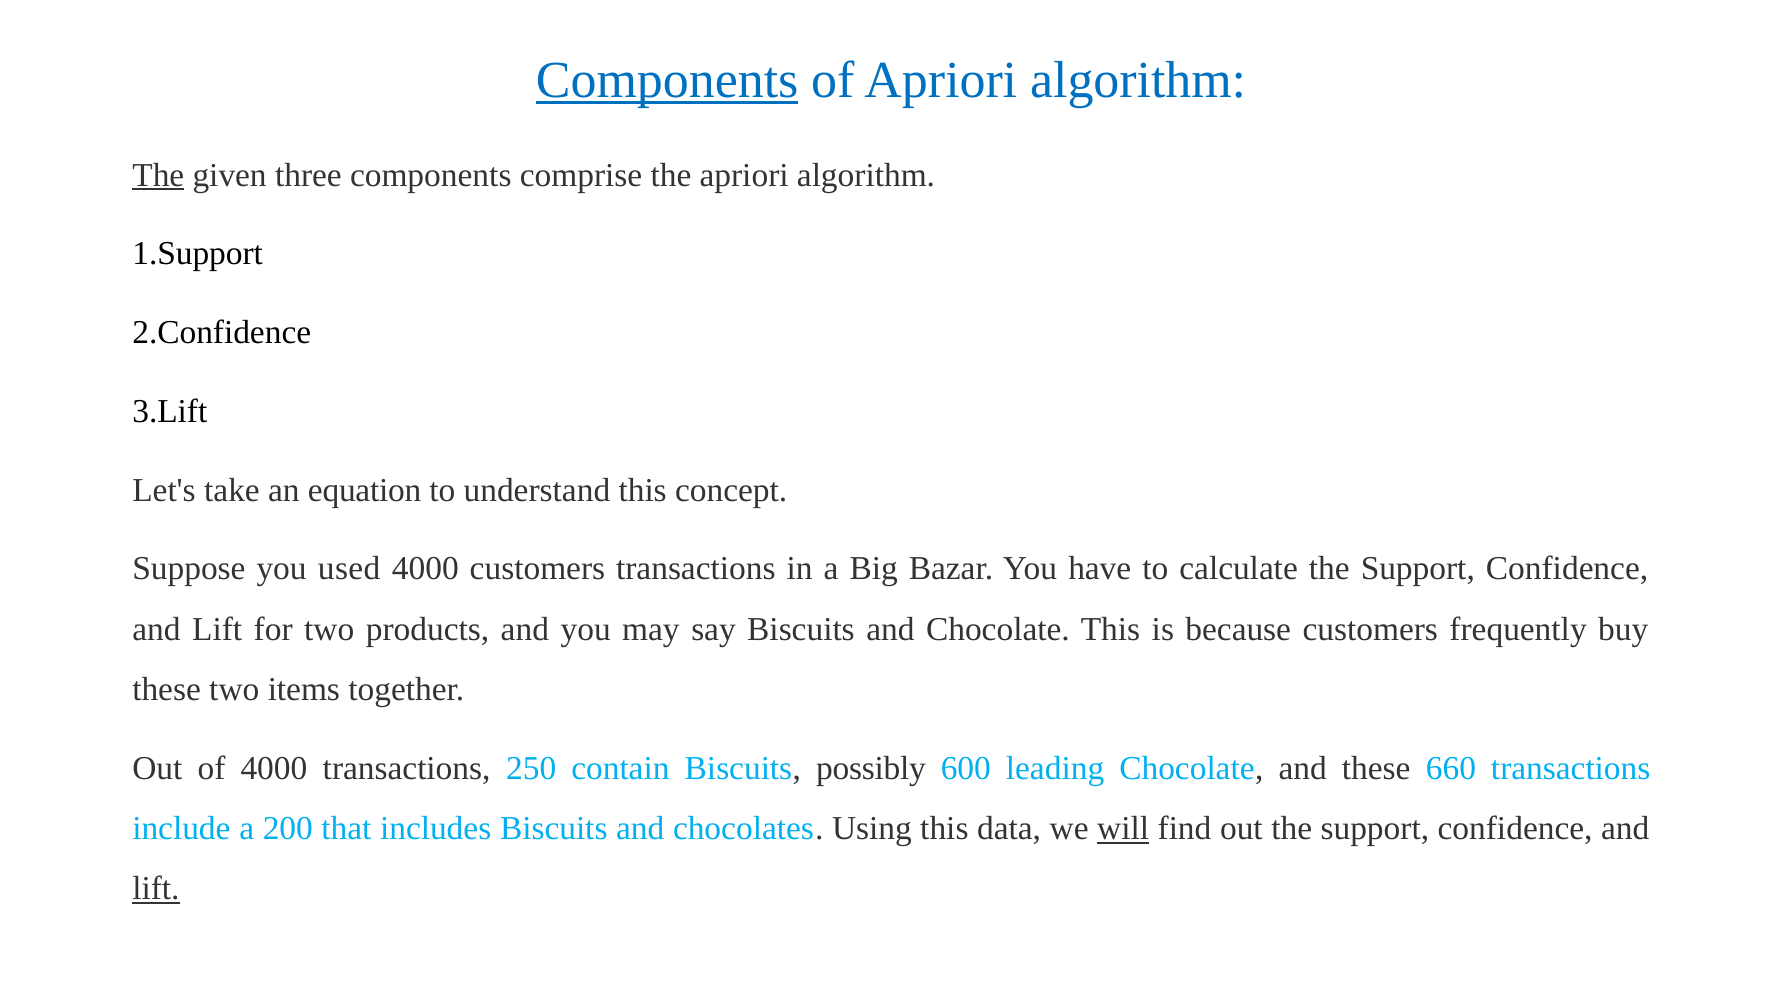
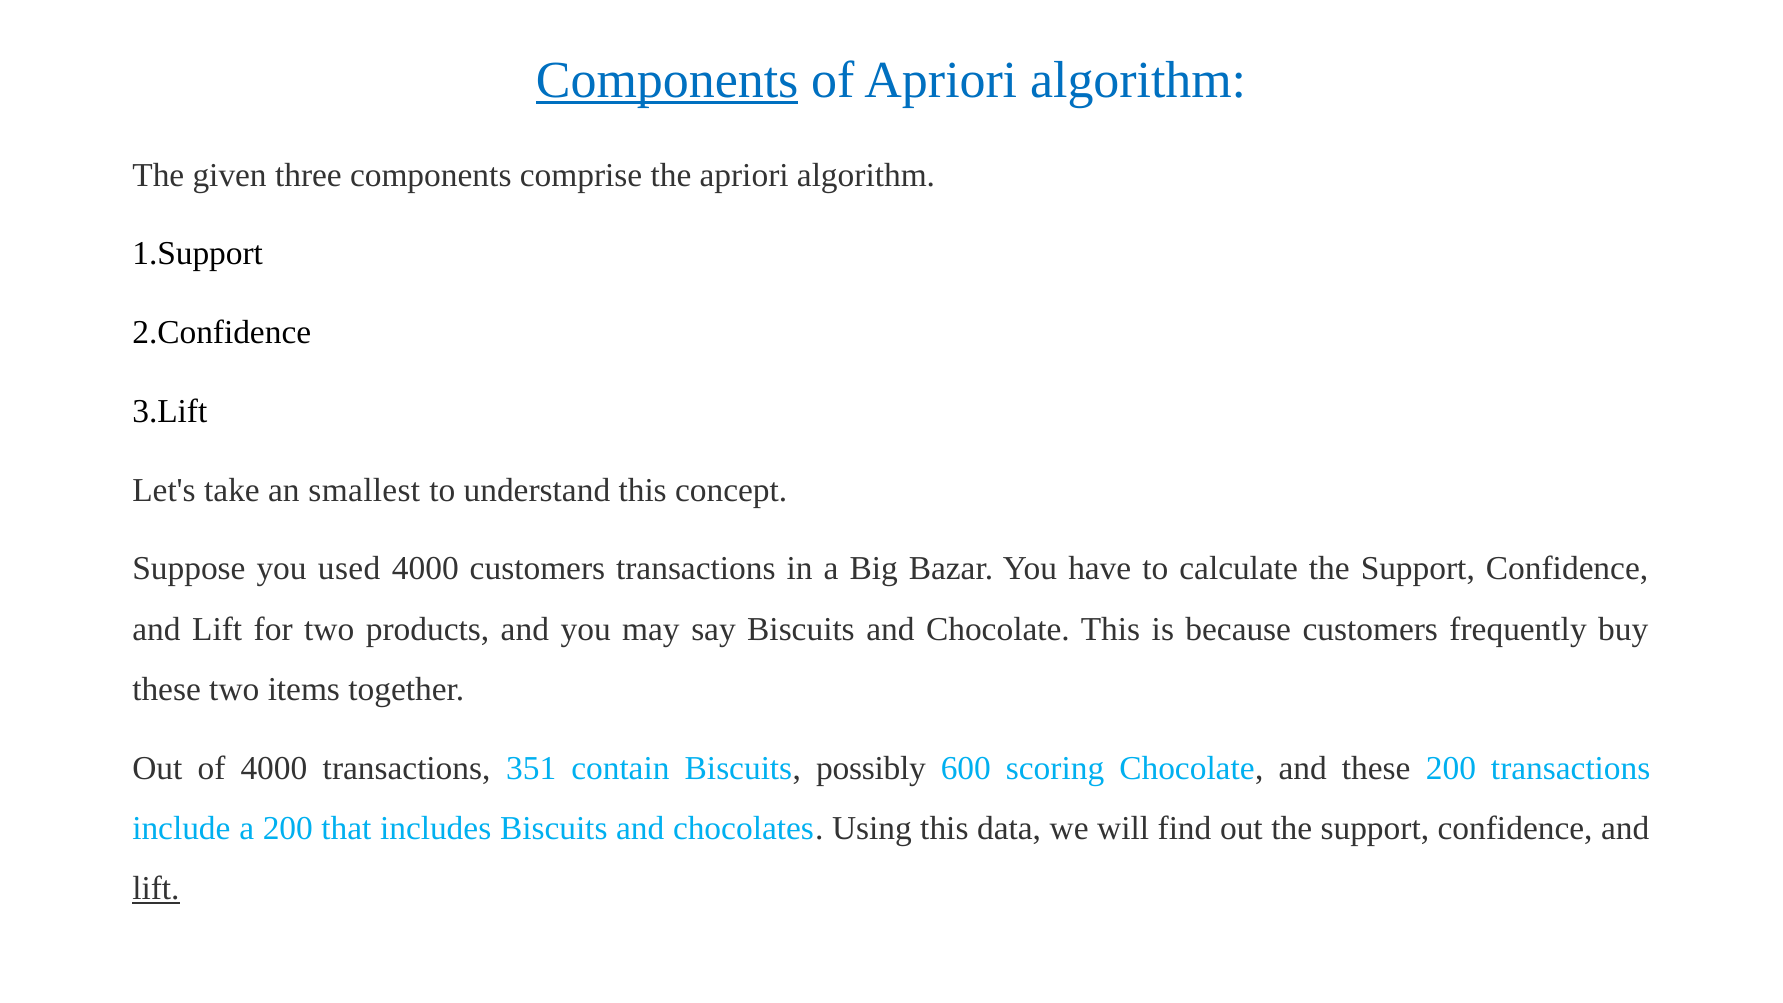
The at (158, 175) underline: present -> none
equation: equation -> smallest
250: 250 -> 351
leading: leading -> scoring
these 660: 660 -> 200
will underline: present -> none
